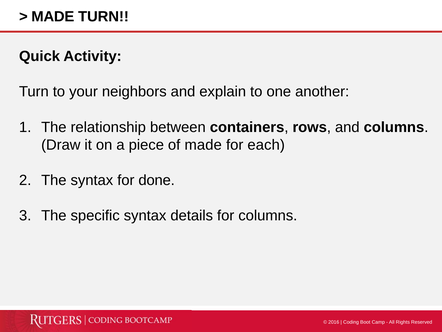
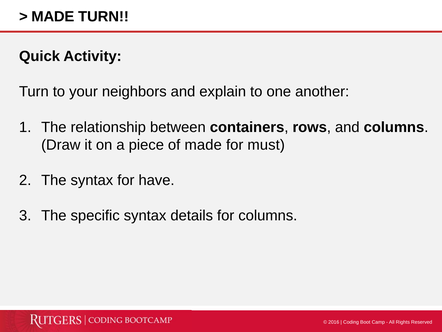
each: each -> must
done: done -> have
